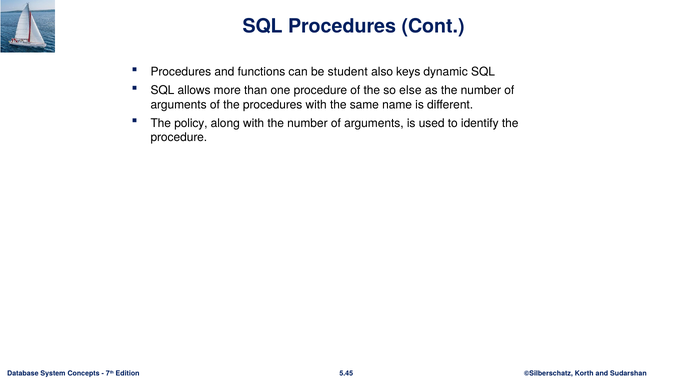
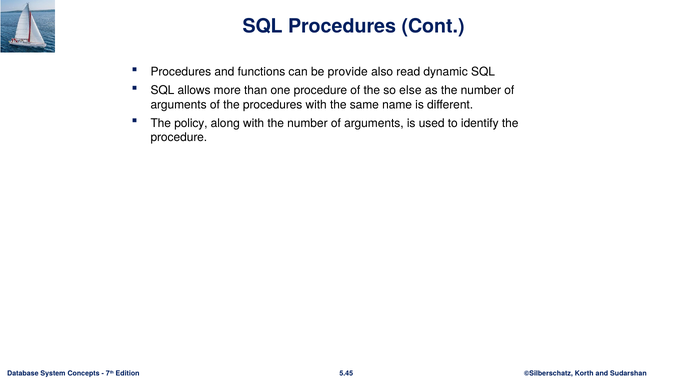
student: student -> provide
keys: keys -> read
